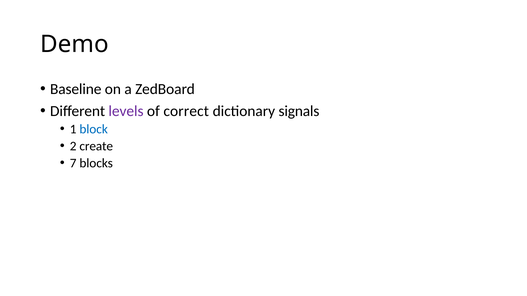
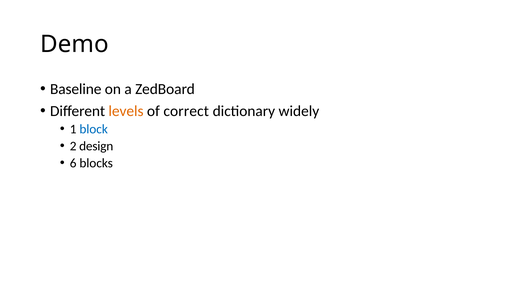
levels colour: purple -> orange
signals: signals -> widely
create: create -> design
7: 7 -> 6
